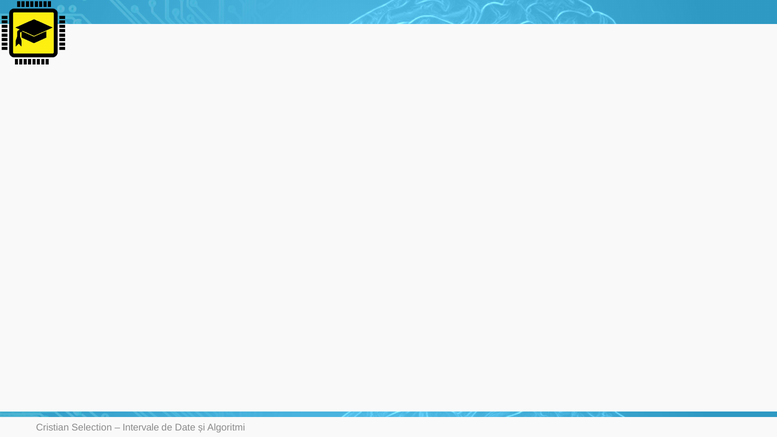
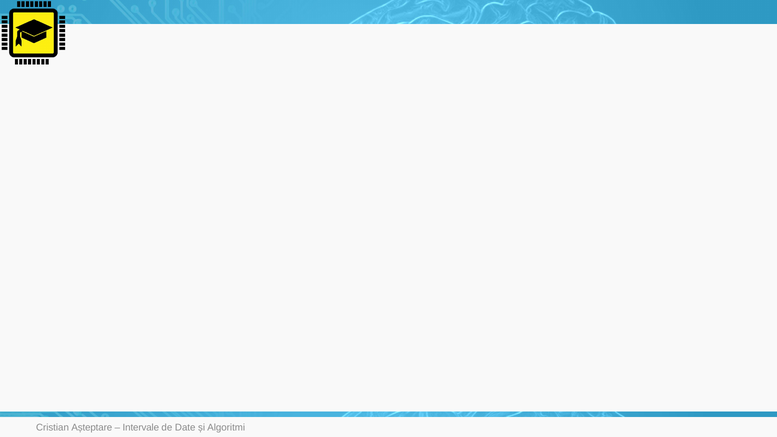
Selection: Selection -> Așteptare
